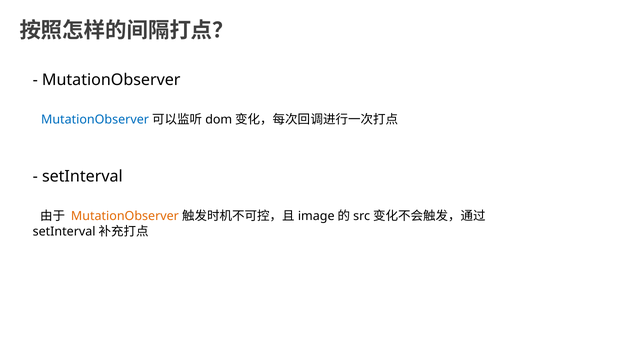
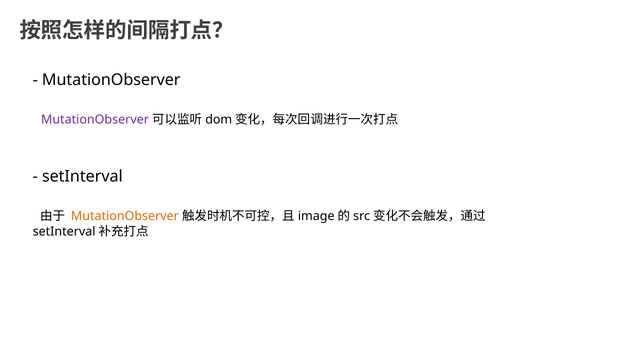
MutationObserver at (95, 120) colour: blue -> purple
